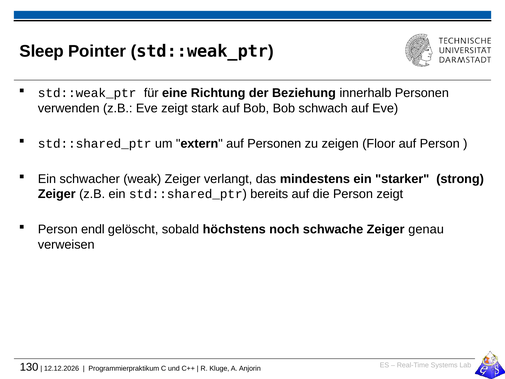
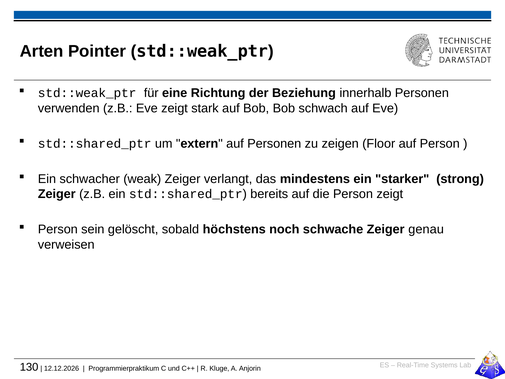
Sleep: Sleep -> Arten
endl: endl -> sein
